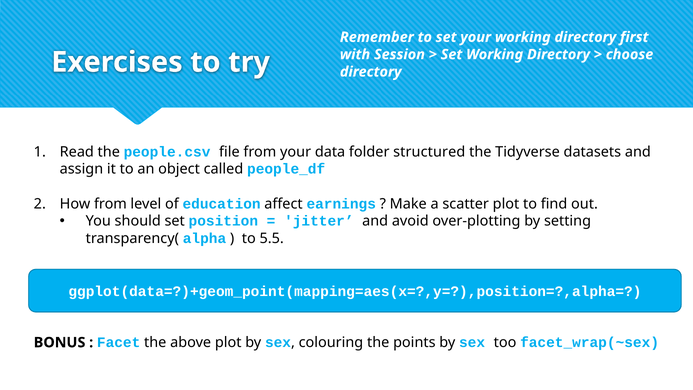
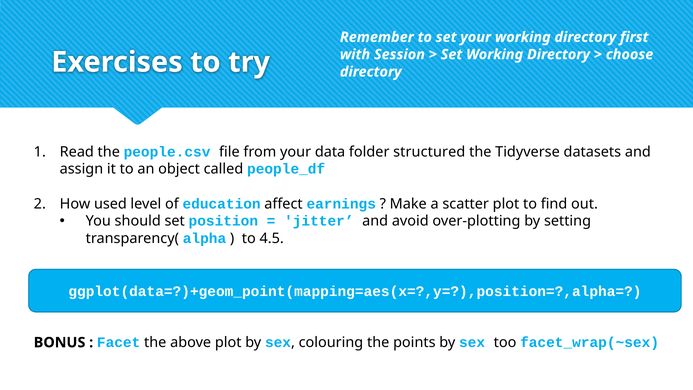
How from: from -> used
5.5: 5.5 -> 4.5
